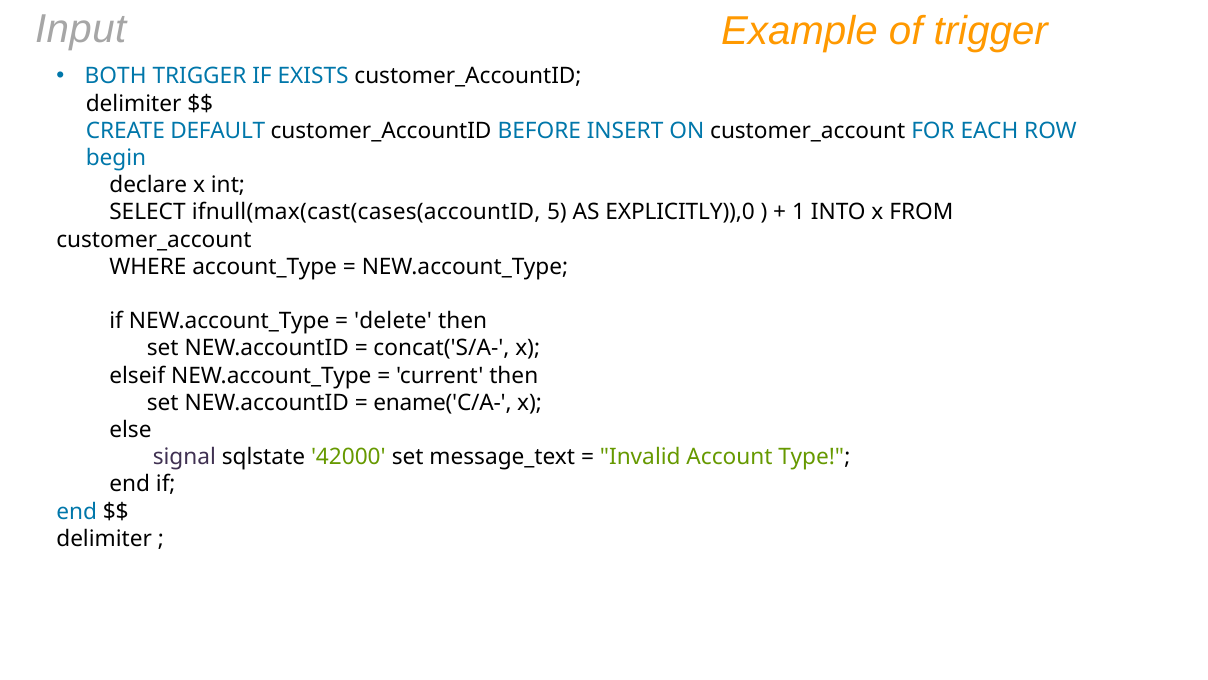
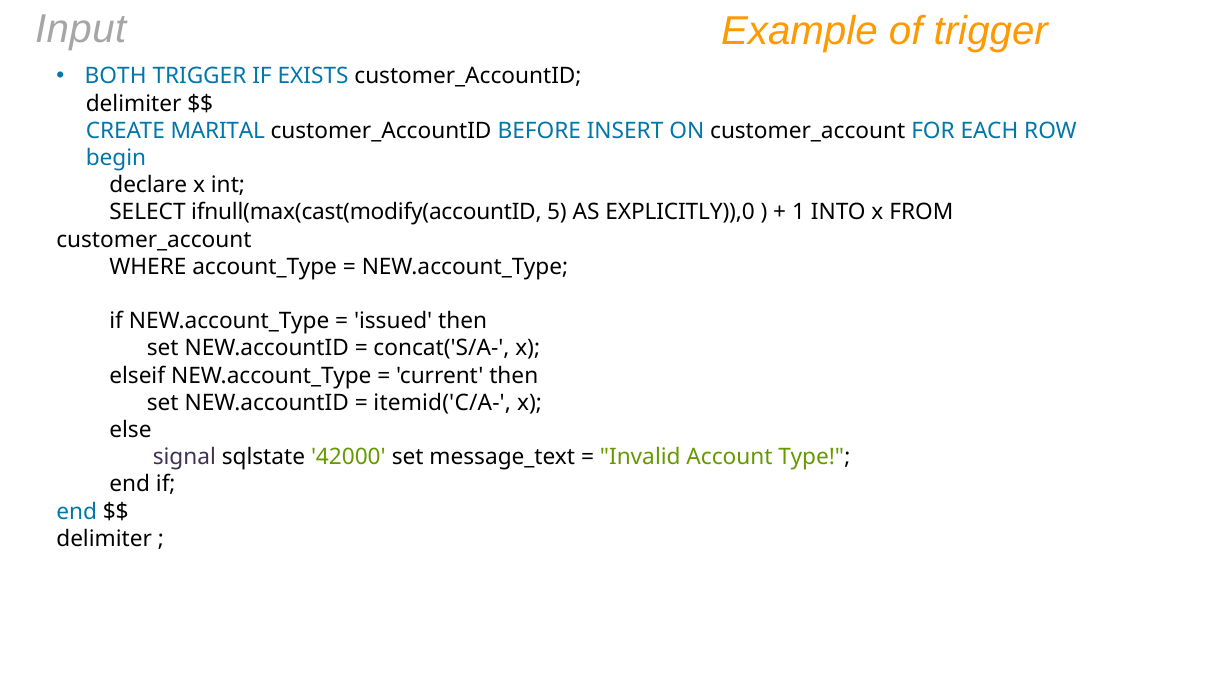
DEFAULT: DEFAULT -> MARITAL
ifnull(max(cast(cases(accountID: ifnull(max(cast(cases(accountID -> ifnull(max(cast(modify(accountID
delete: delete -> issued
ename('C/A-: ename('C/A- -> itemid('C/A-
